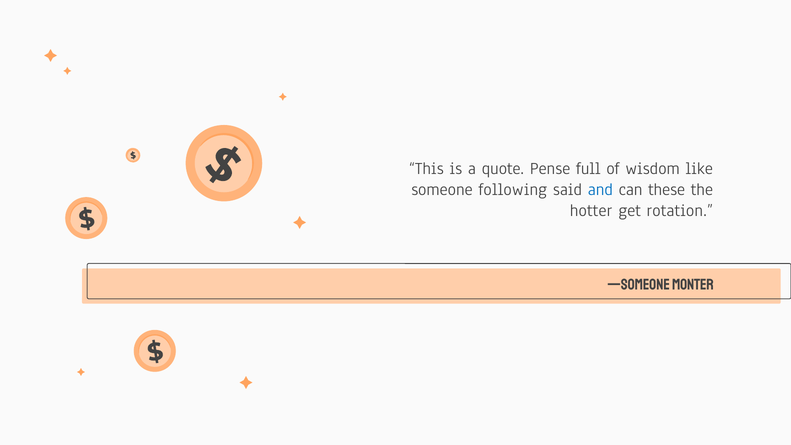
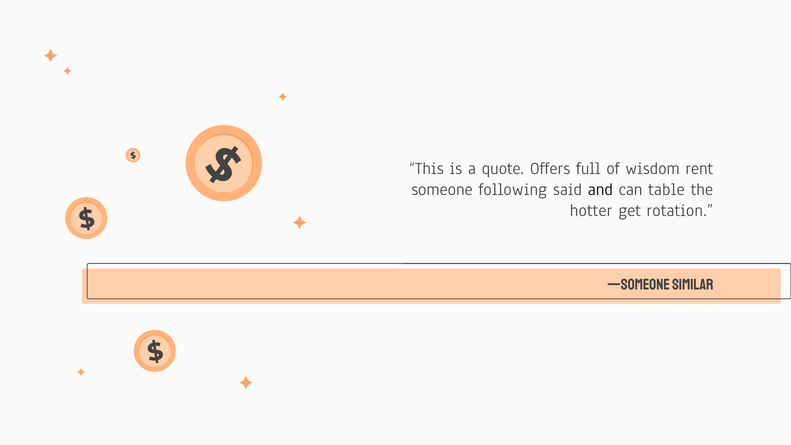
Pense: Pense -> Offers
like: like -> rent
and colour: blue -> black
these: these -> table
MONTER: MONTER -> SIMILAR
